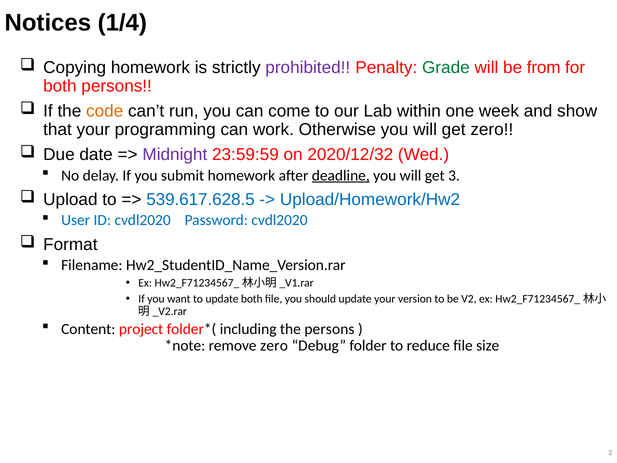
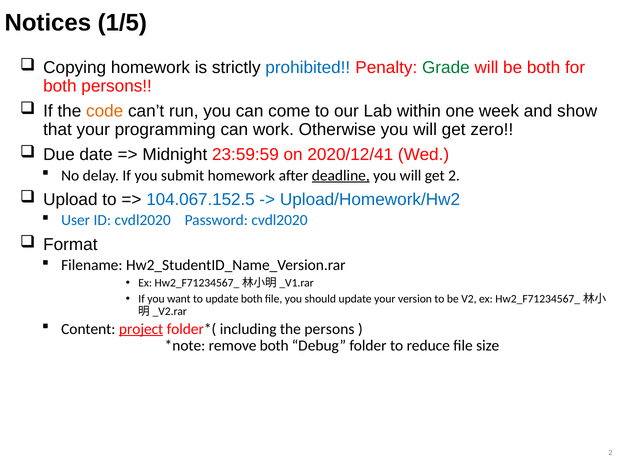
1/4: 1/4 -> 1/5
prohibited colour: purple -> blue
be from: from -> both
Midnight colour: purple -> black
2020/12/32: 2020/12/32 -> 2020/12/41
get 3: 3 -> 2
539.617.628.5: 539.617.628.5 -> 104.067.152.5
project underline: none -> present
remove zero: zero -> both
